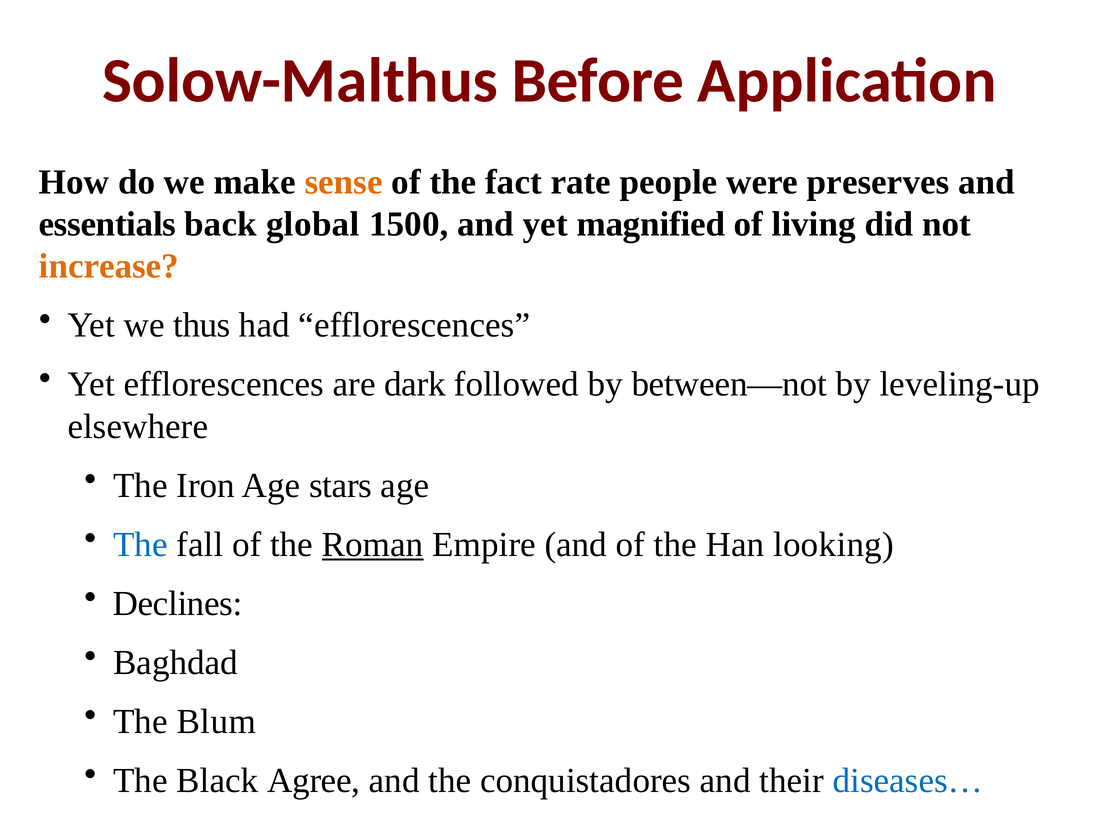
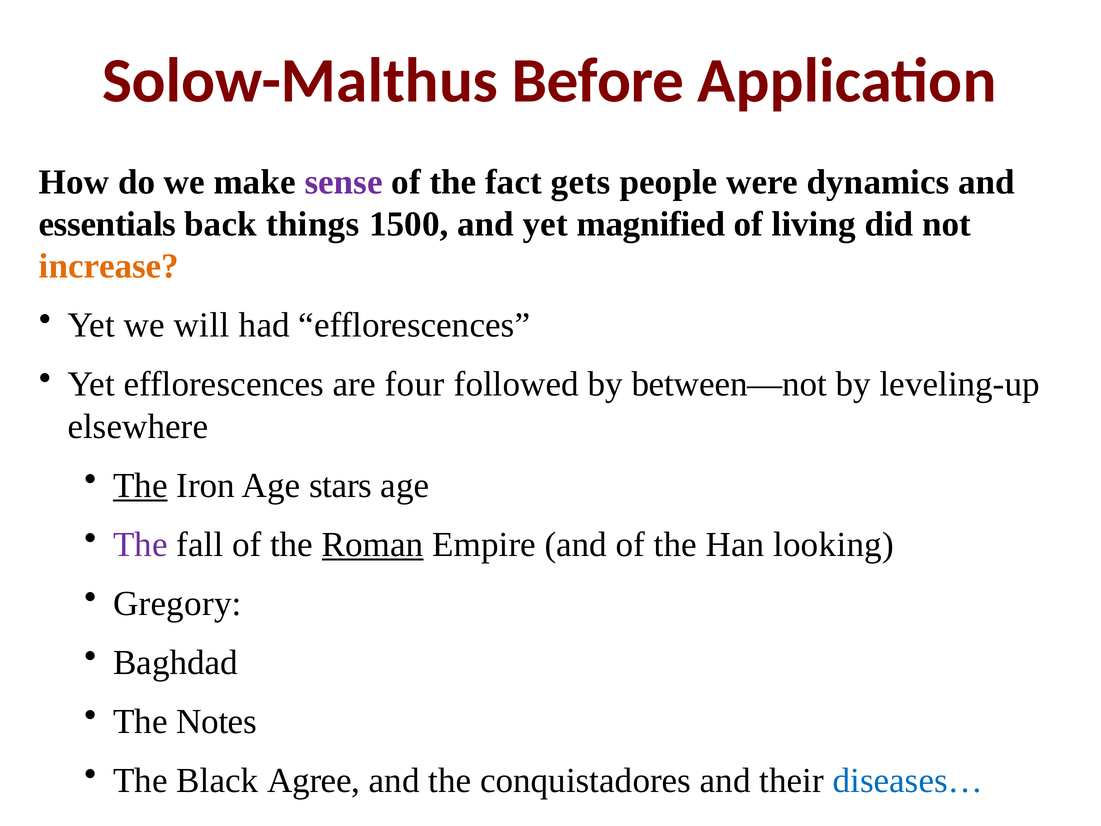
sense colour: orange -> purple
rate: rate -> gets
preserves: preserves -> dynamics
global: global -> things
thus: thus -> will
dark: dark -> four
The at (140, 485) underline: none -> present
The at (140, 544) colour: blue -> purple
Declines: Declines -> Gregory
Blum: Blum -> Notes
